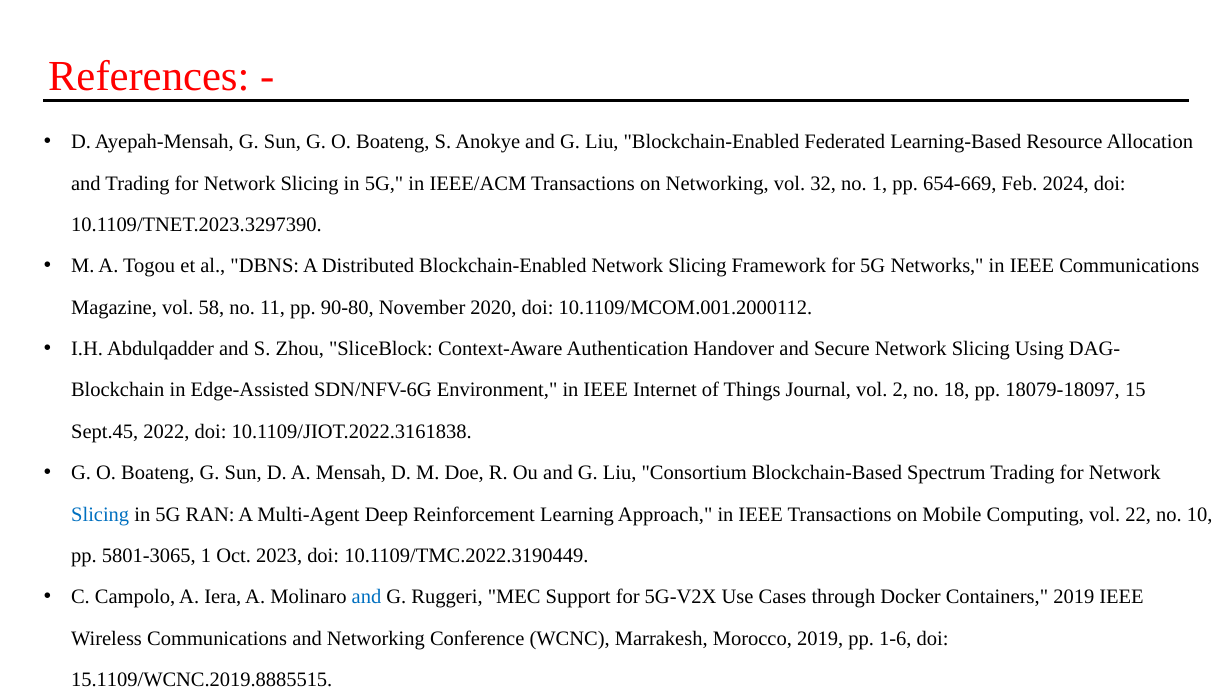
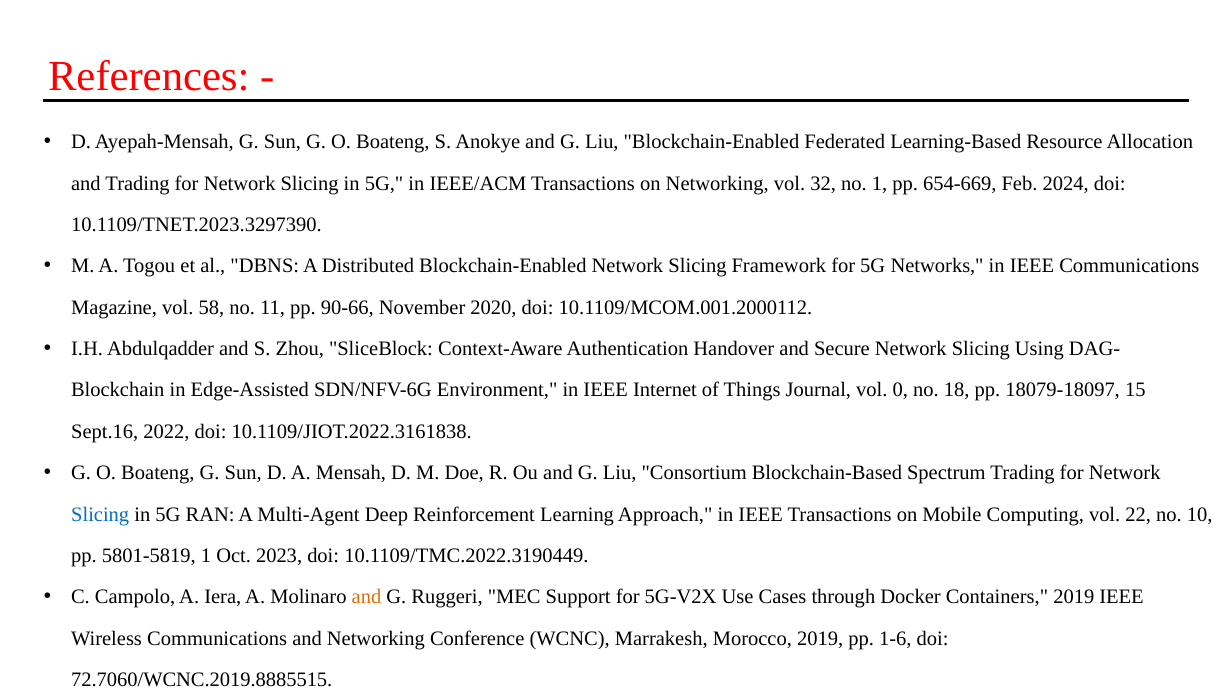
90-80: 90-80 -> 90-66
2: 2 -> 0
Sept.45: Sept.45 -> Sept.16
5801-3065: 5801-3065 -> 5801-5819
and at (367, 597) colour: blue -> orange
15.1109/WCNC.2019.8885515: 15.1109/WCNC.2019.8885515 -> 72.7060/WCNC.2019.8885515
